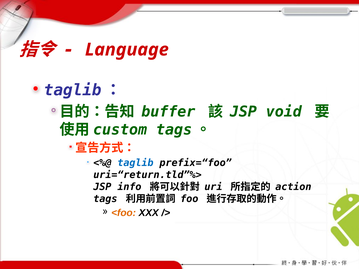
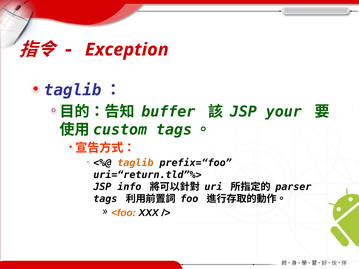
Language: Language -> Exception
void: void -> your
taglib colour: blue -> orange
action: action -> parser
